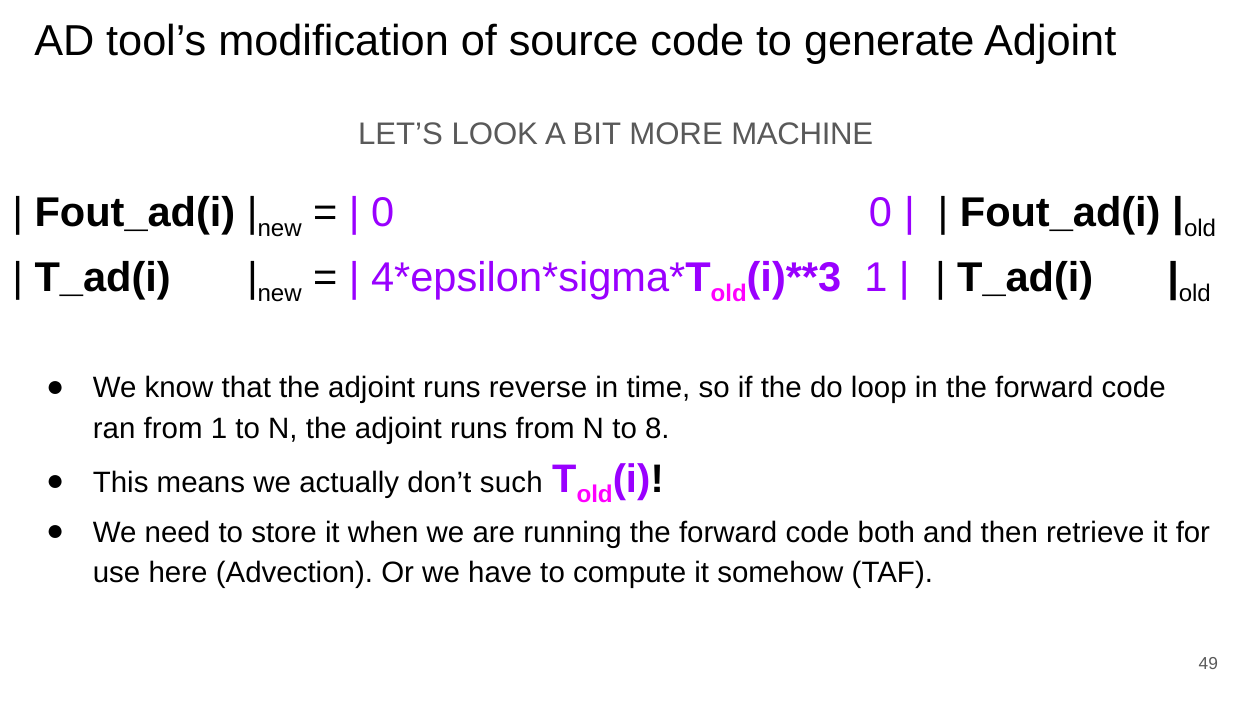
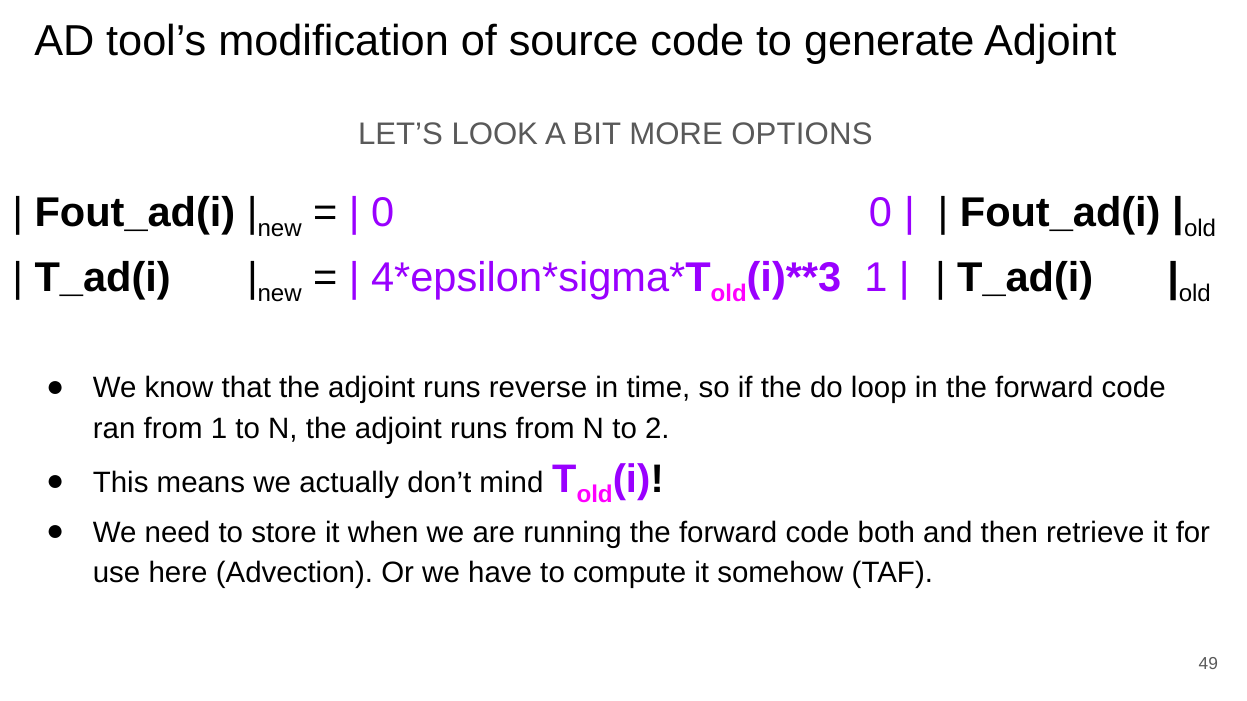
MACHINE: MACHINE -> OPTIONS
8: 8 -> 2
such: such -> mind
